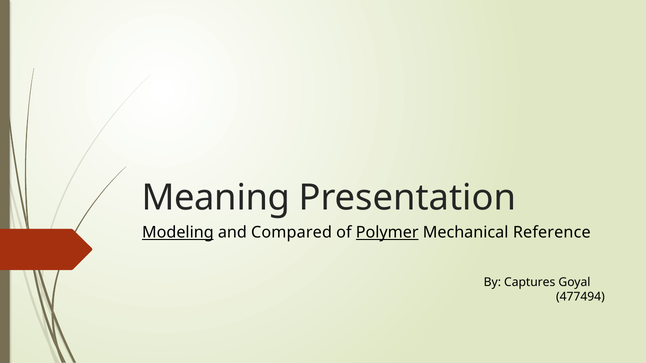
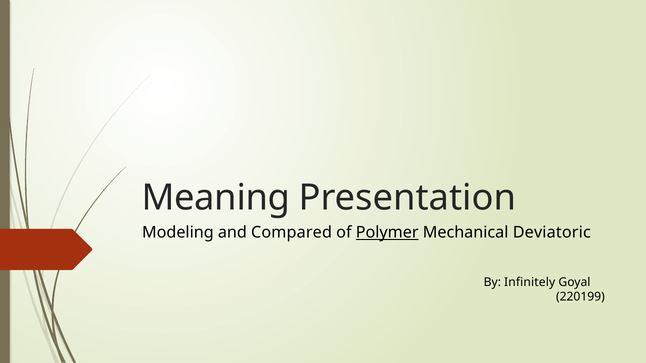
Modeling underline: present -> none
Reference: Reference -> Deviatoric
Captures: Captures -> Infinitely
477494: 477494 -> 220199
